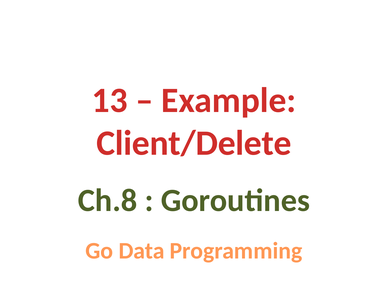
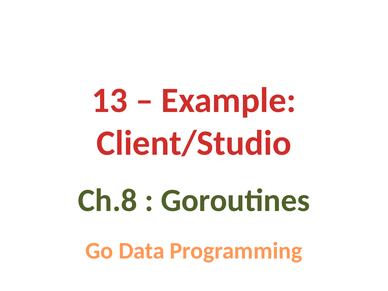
Client/Delete: Client/Delete -> Client/Studio
